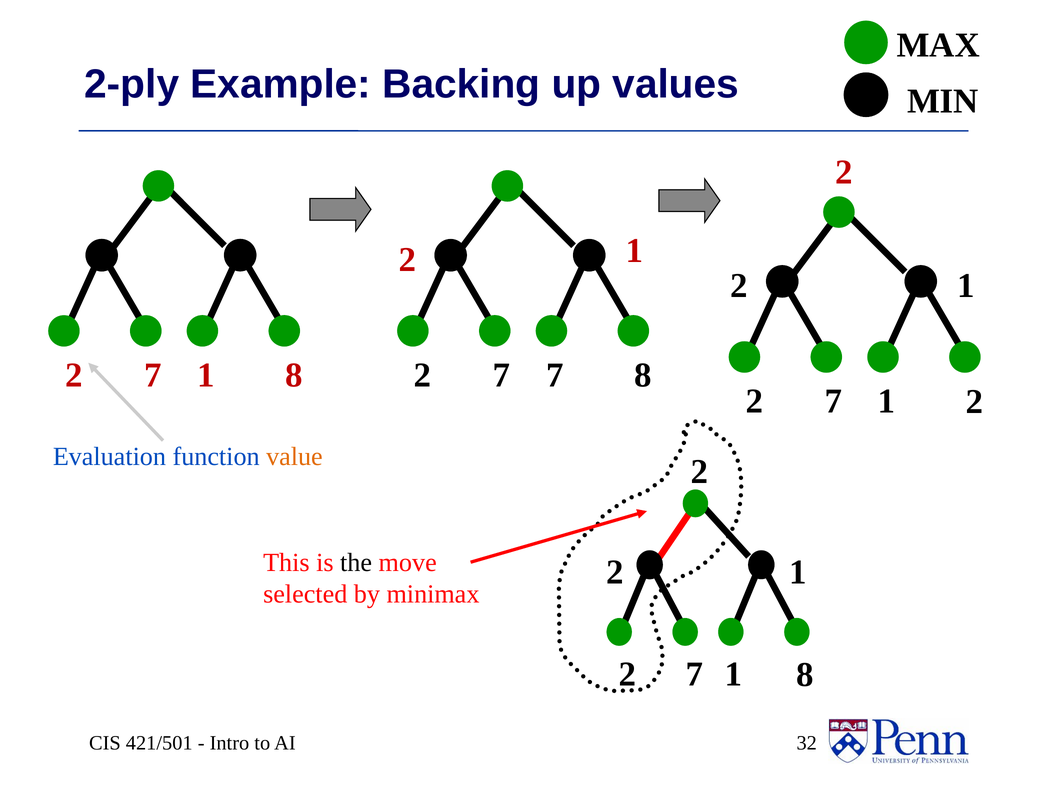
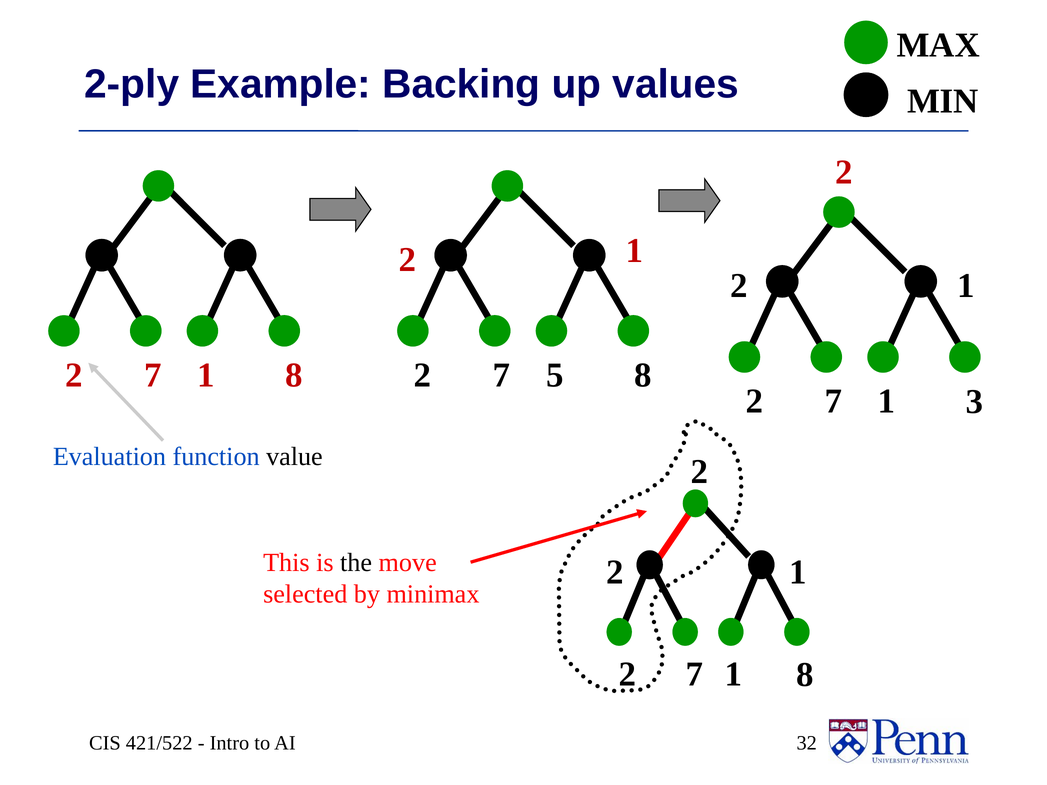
7 7: 7 -> 5
7 1 2: 2 -> 3
value colour: orange -> black
421/501: 421/501 -> 421/522
